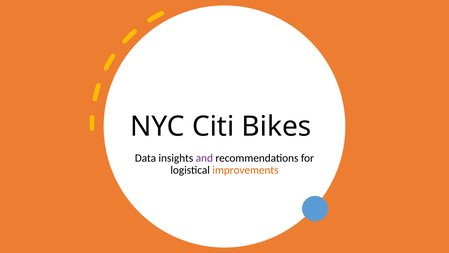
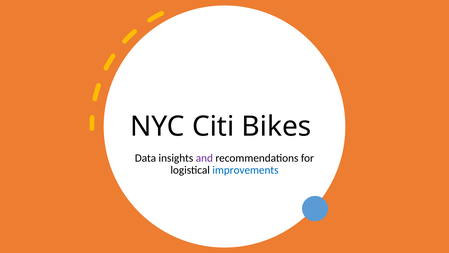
improvements colour: orange -> blue
